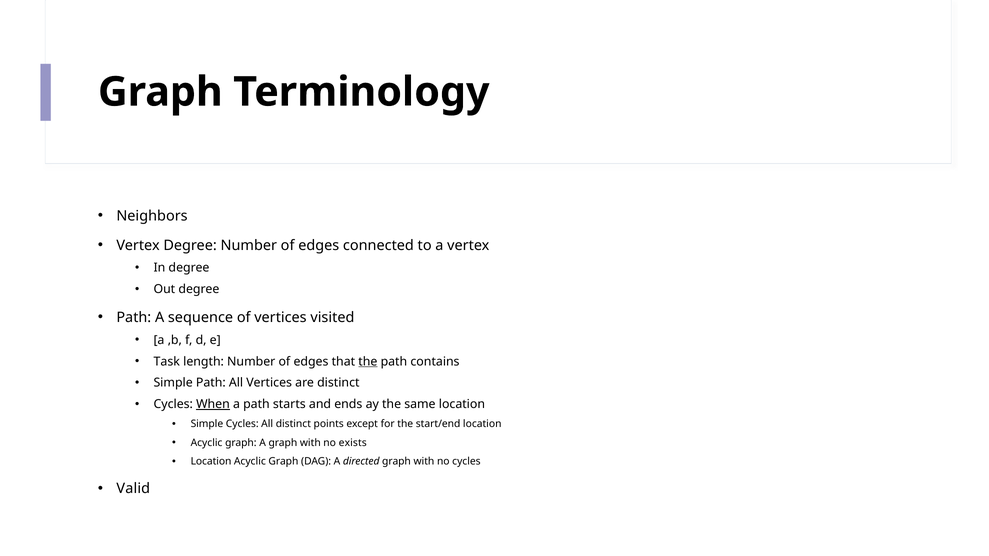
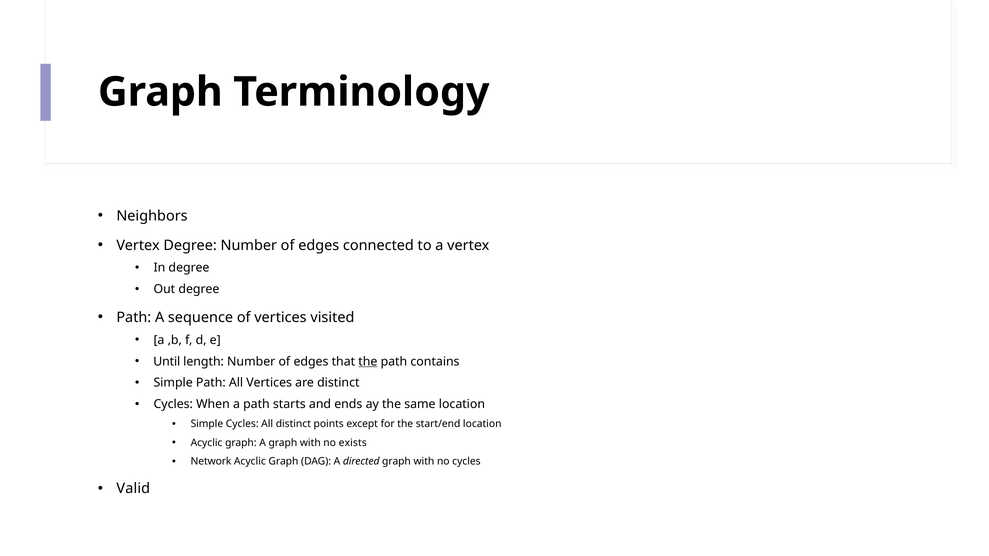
Task: Task -> Until
When underline: present -> none
Location at (211, 462): Location -> Network
